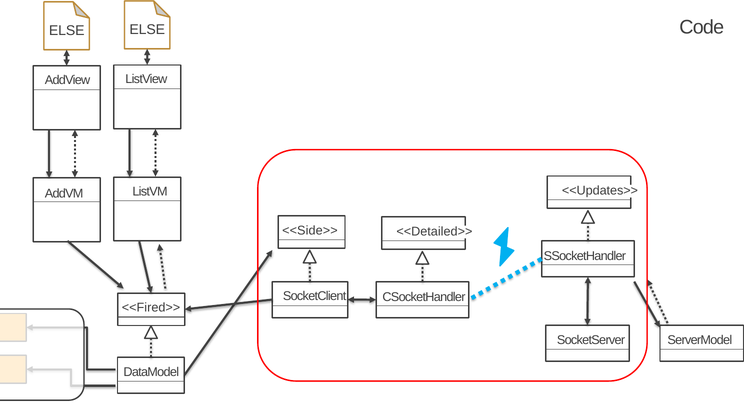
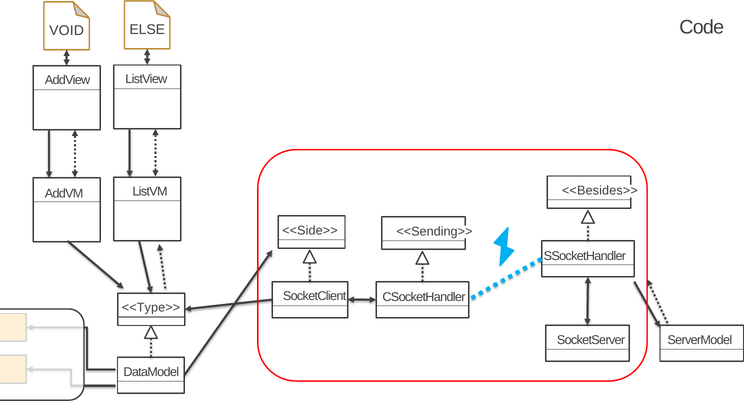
ELSE at (67, 30): ELSE -> VOID
<<Updates>>: <<Updates>> -> <<Besides>>
<<Detailed>>: <<Detailed>> -> <<Sending>>
<<Fired>>: <<Fired>> -> <<Type>>
